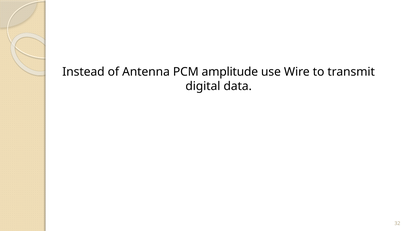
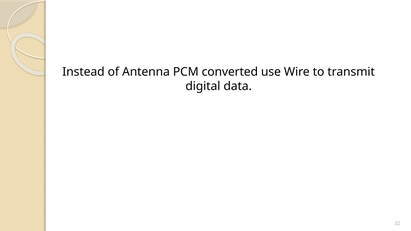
amplitude: amplitude -> converted
